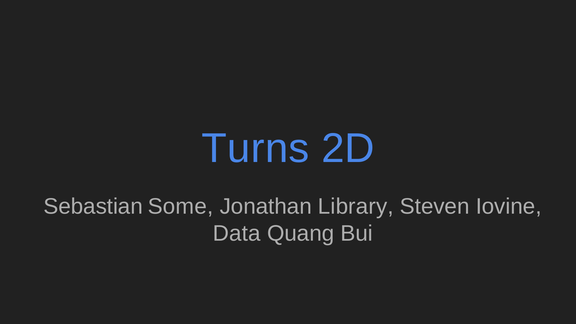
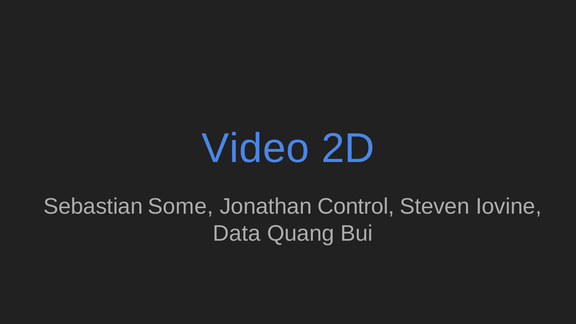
Turns: Turns -> Video
Library: Library -> Control
